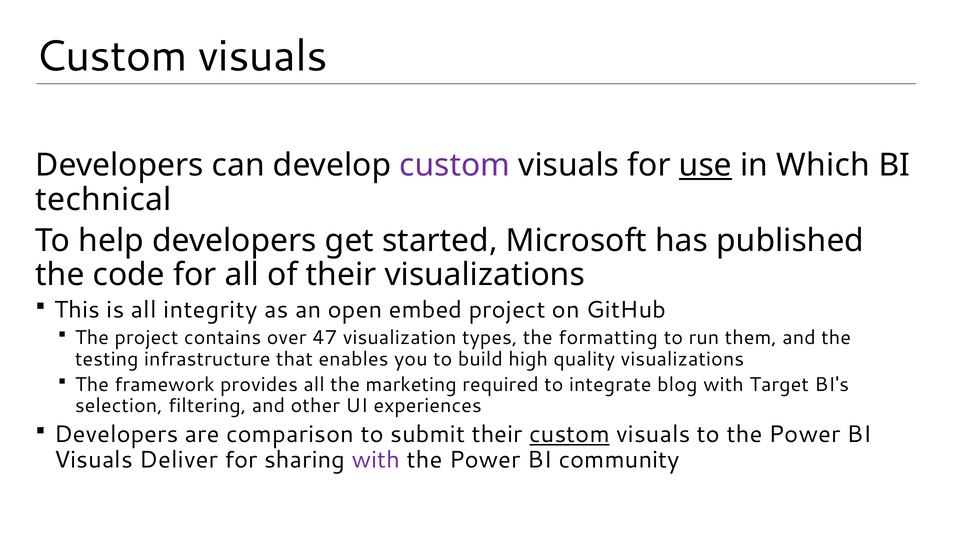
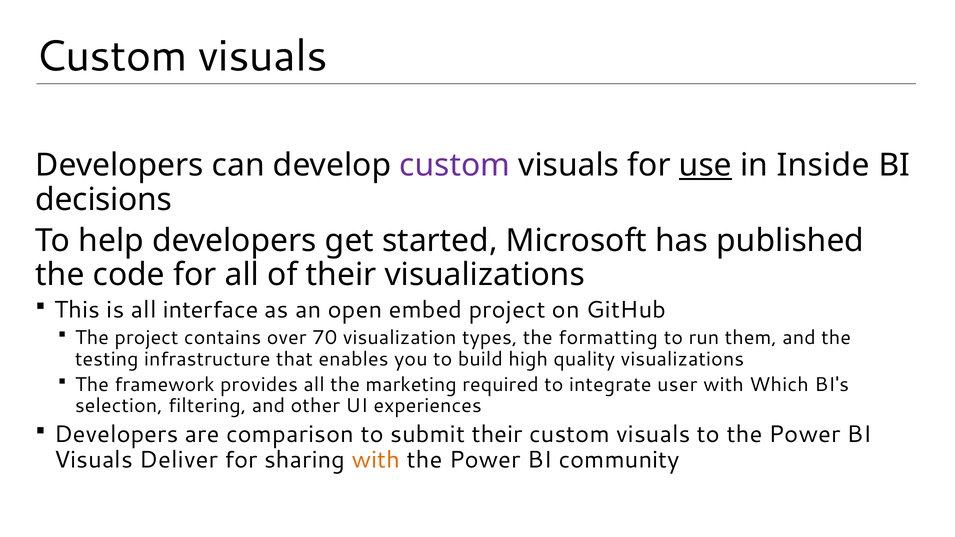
Which: Which -> Inside
technical: technical -> decisions
integrity: integrity -> interface
47: 47 -> 70
blog: blog -> user
Target: Target -> Which
custom at (570, 434) underline: present -> none
with at (376, 460) colour: purple -> orange
